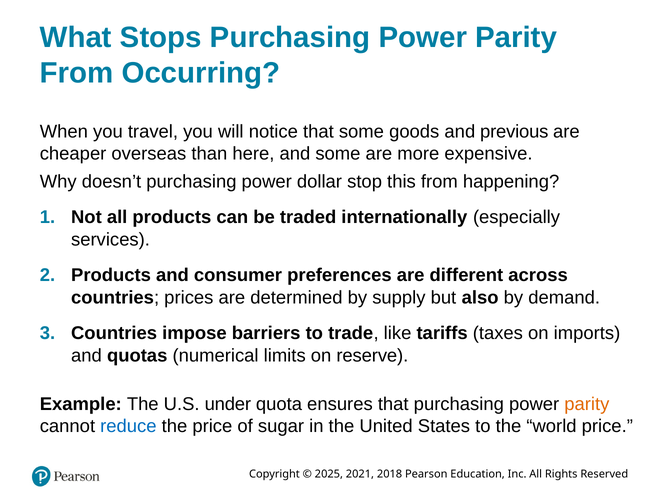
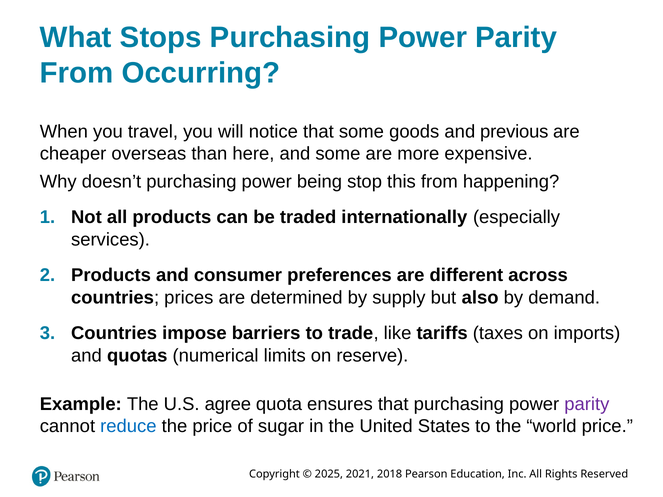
dollar: dollar -> being
under: under -> agree
parity at (587, 404) colour: orange -> purple
